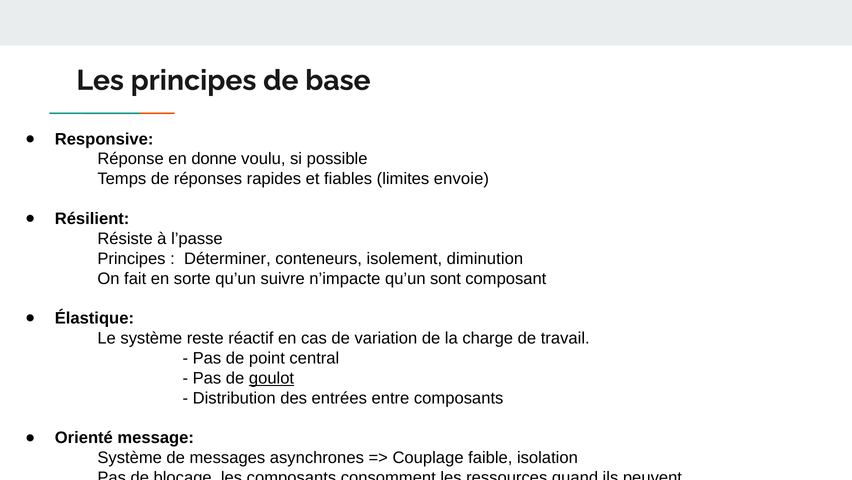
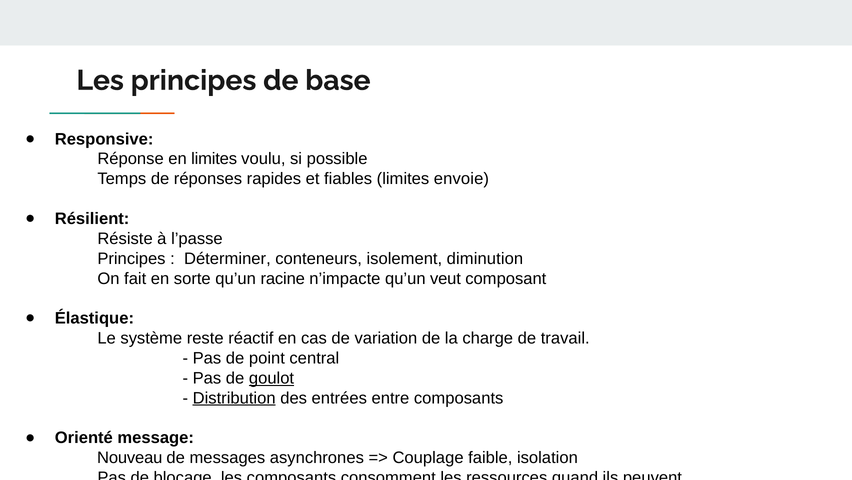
en donne: donne -> limites
suivre: suivre -> racine
sont: sont -> veut
Distribution underline: none -> present
Système at (130, 457): Système -> Nouveau
